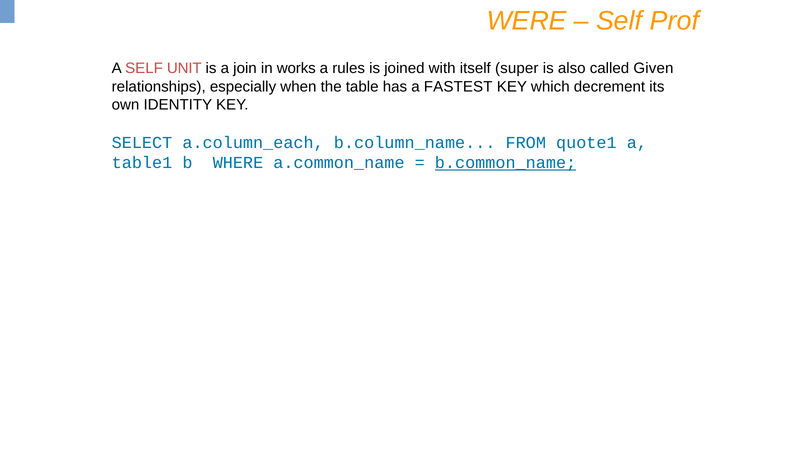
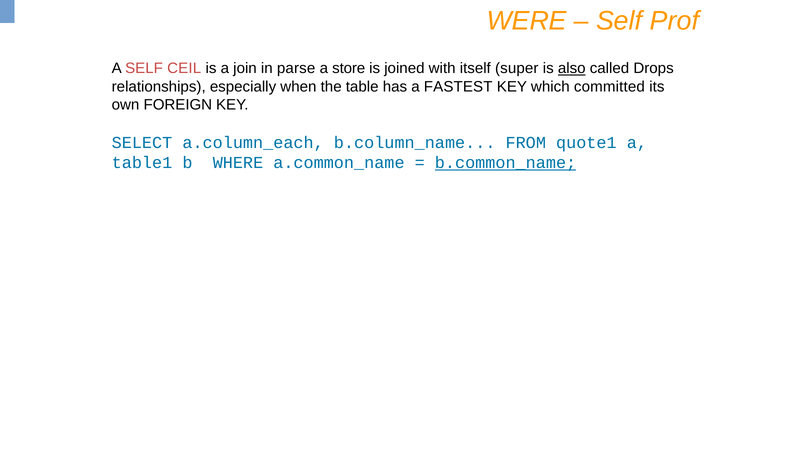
UNIT: UNIT -> CEIL
works: works -> parse
rules: rules -> store
also underline: none -> present
Given: Given -> Drops
decrement: decrement -> committed
IDENTITY: IDENTITY -> FOREIGN
